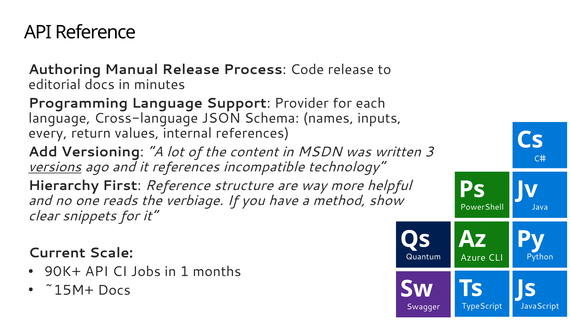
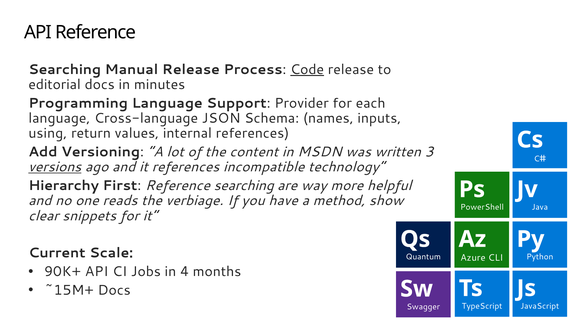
Authoring at (65, 69): Authoring -> Searching
Code underline: none -> present
every: every -> using
Reference structure: structure -> searching
1: 1 -> 4
